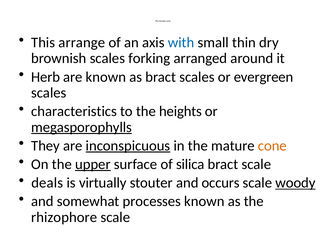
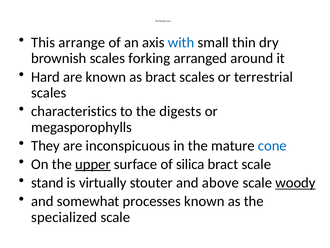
Herb: Herb -> Hard
evergreen: evergreen -> terrestrial
heights: heights -> digests
megasporophylls underline: present -> none
inconspicuous underline: present -> none
cone at (272, 145) colour: orange -> blue
deals: deals -> stand
occurs: occurs -> above
rhizophore: rhizophore -> specialized
